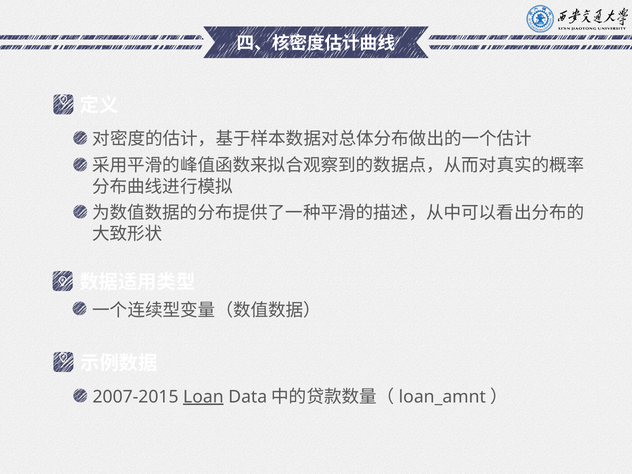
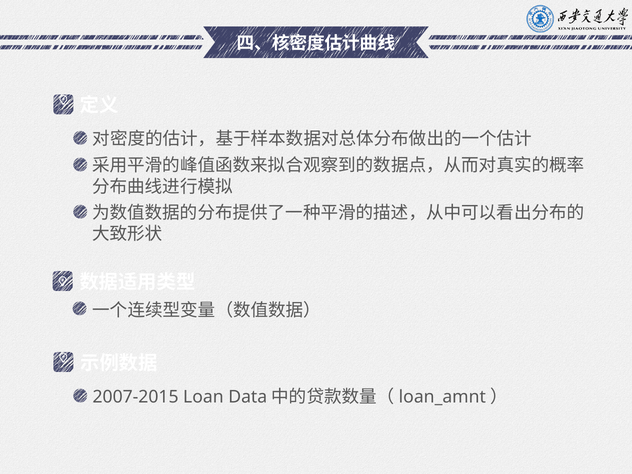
Loan underline: present -> none
